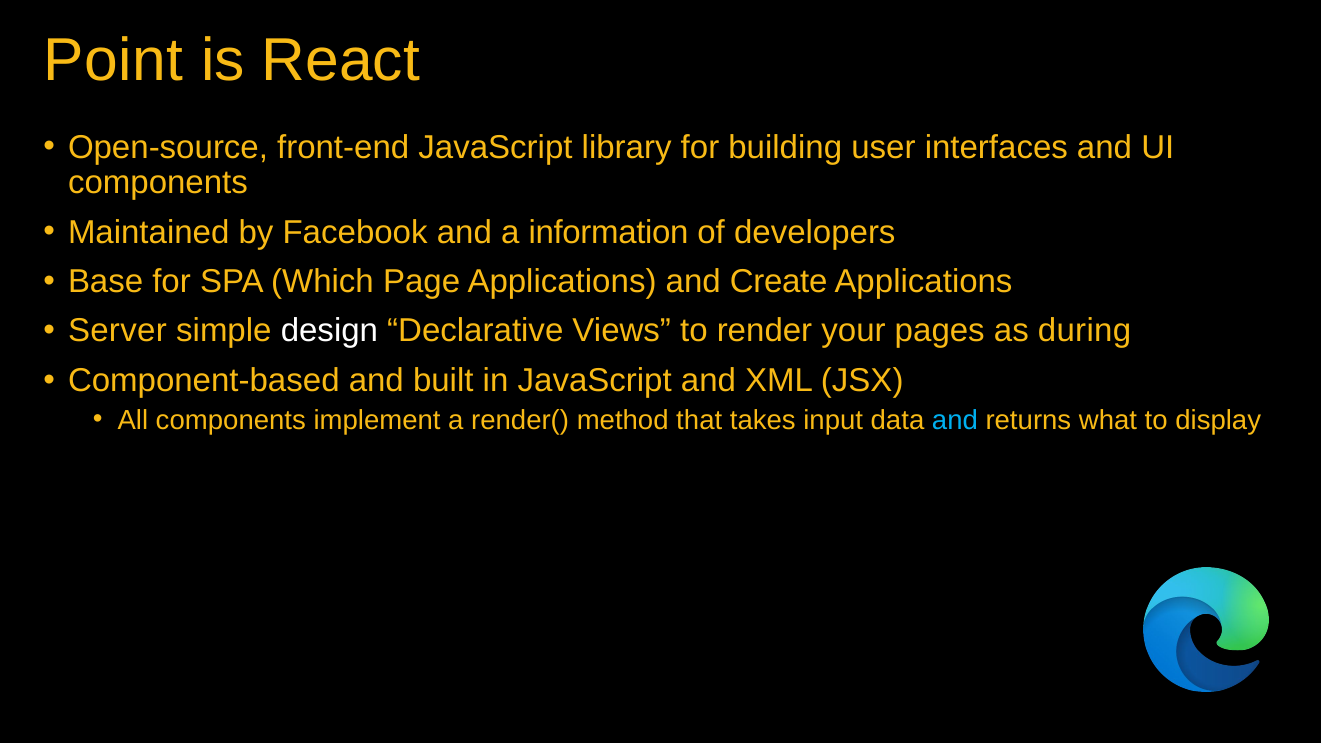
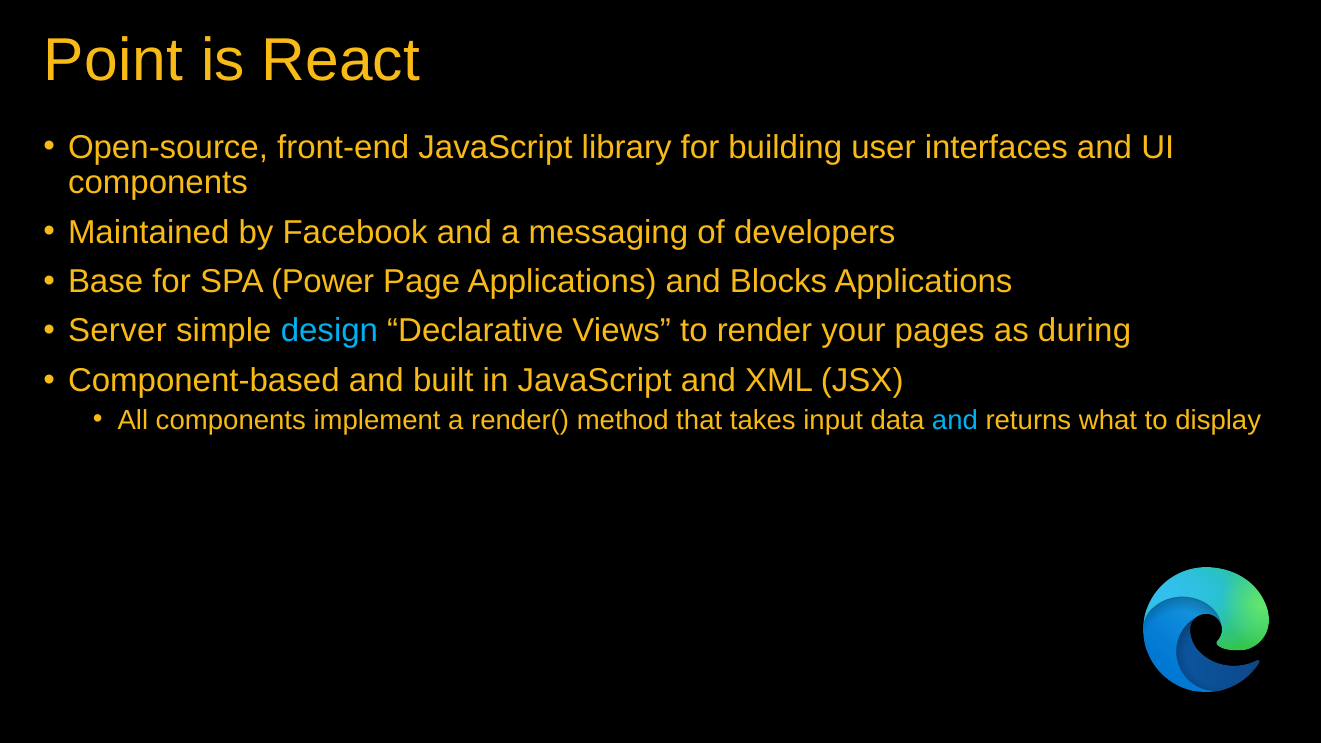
information: information -> messaging
Which: Which -> Power
Create: Create -> Blocks
design colour: white -> light blue
